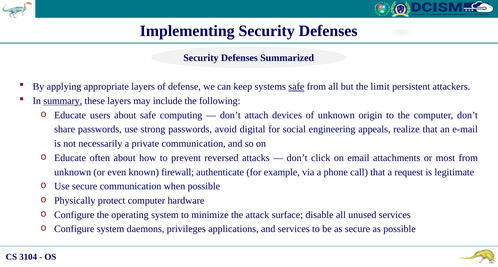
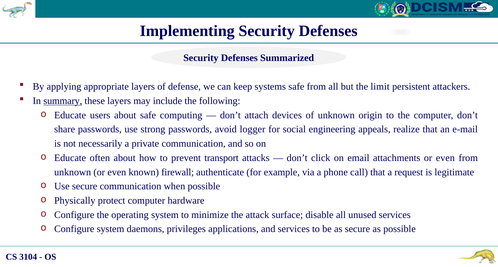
safe at (296, 87) underline: present -> none
digital: digital -> logger
reversed: reversed -> transport
attachments or most: most -> even
